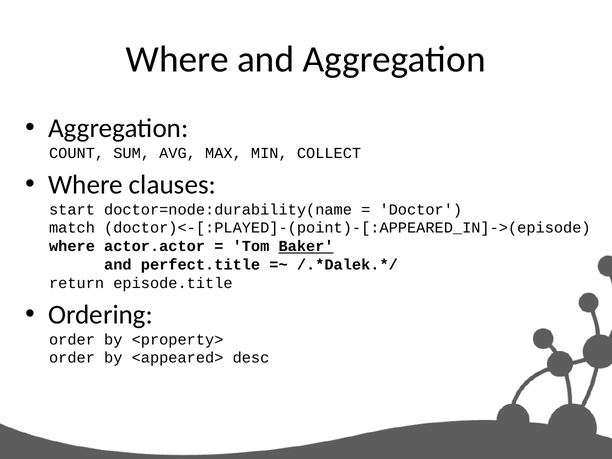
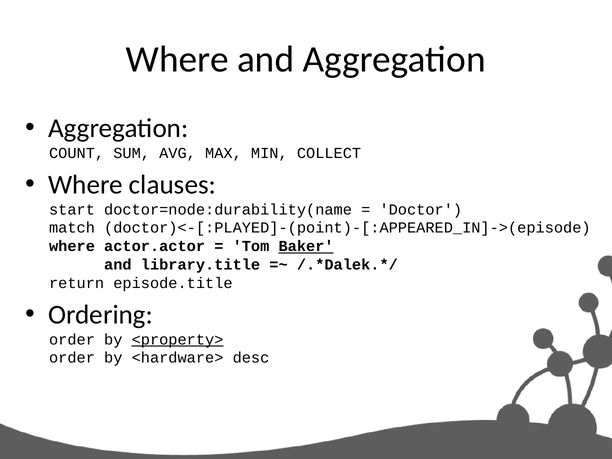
perfect.title: perfect.title -> library.title
<property> underline: none -> present
<appeared>: <appeared> -> <hardware>
